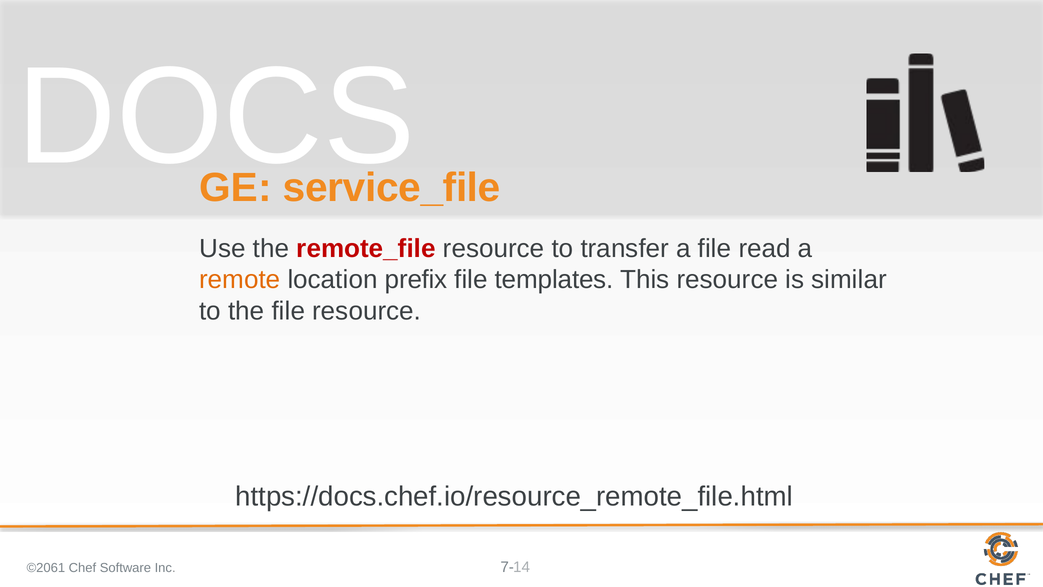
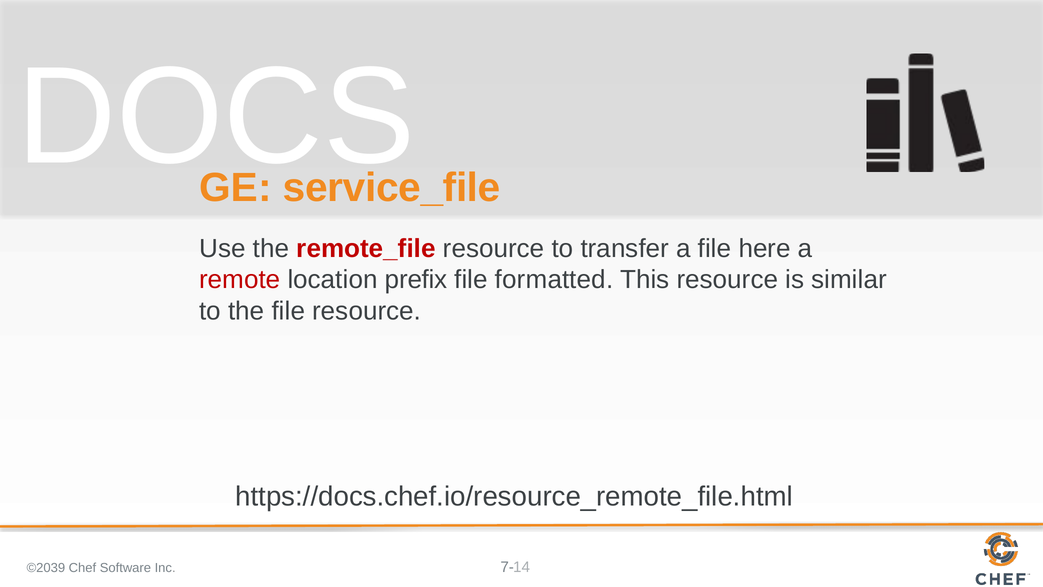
read: read -> here
remote colour: orange -> red
templates: templates -> formatted
©2061: ©2061 -> ©2039
